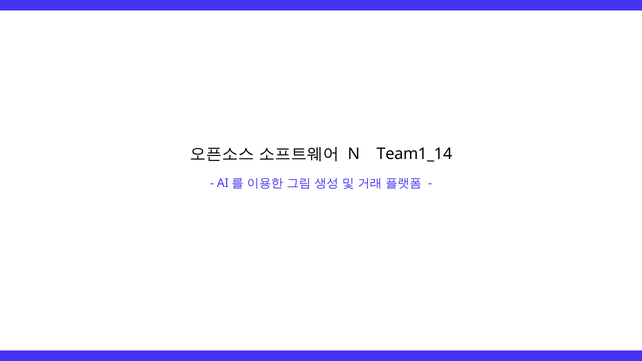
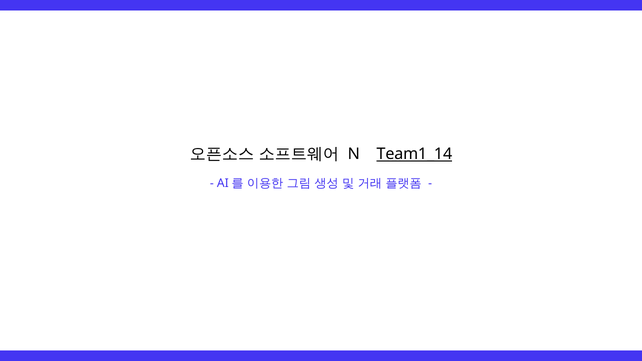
Team1_14 underline: none -> present
